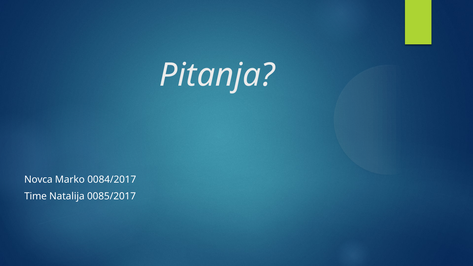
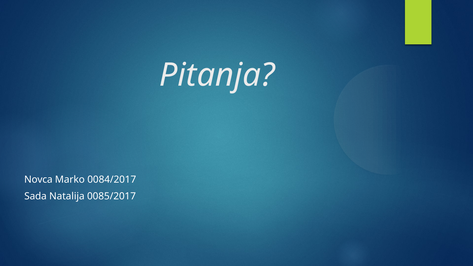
Time: Time -> Sada
